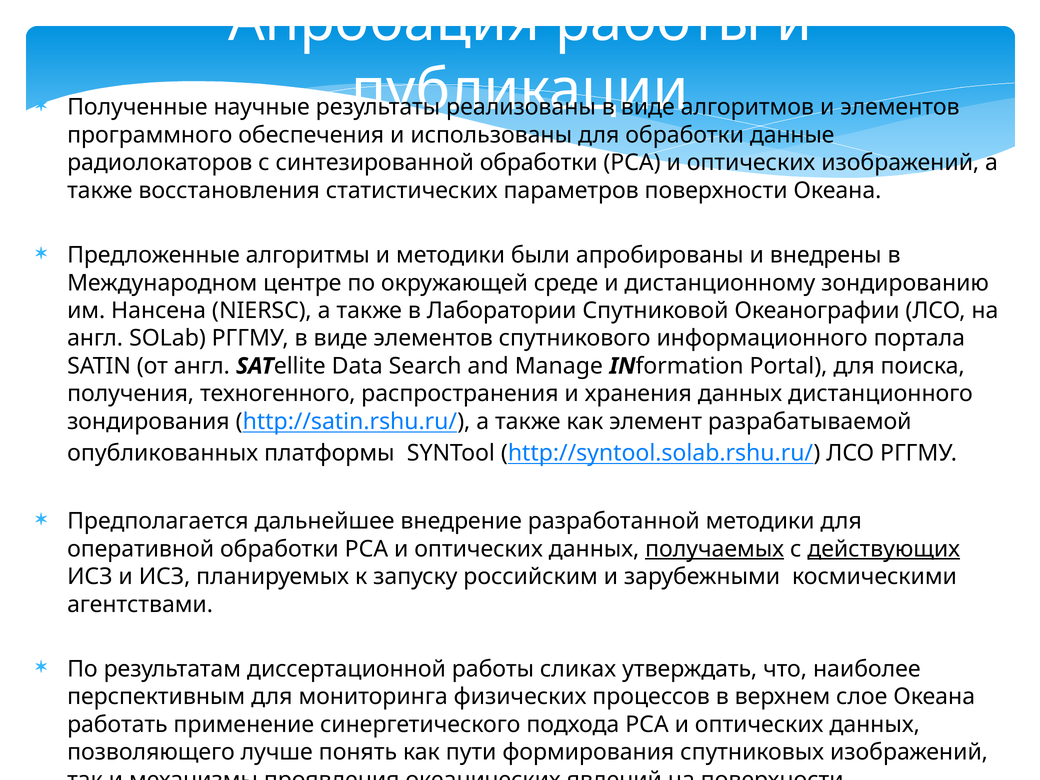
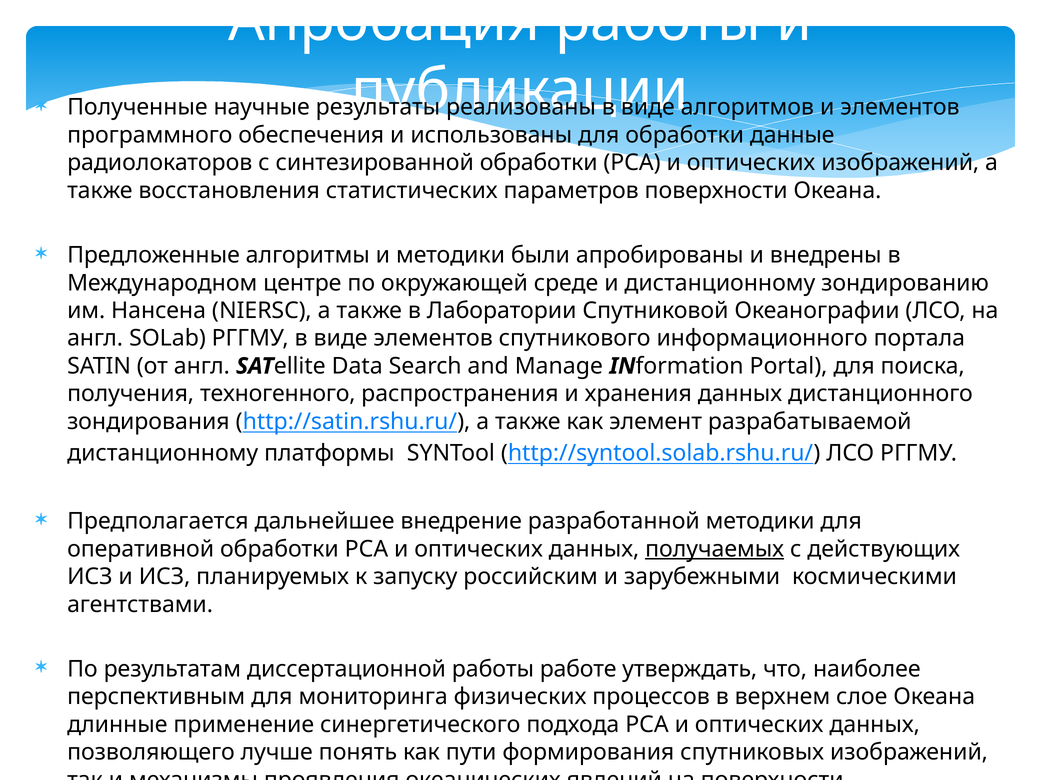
опубликованных at (163, 453): опубликованных -> дистанционному
действующих underline: present -> none
сликах: сликах -> работе
работать: работать -> длинные
